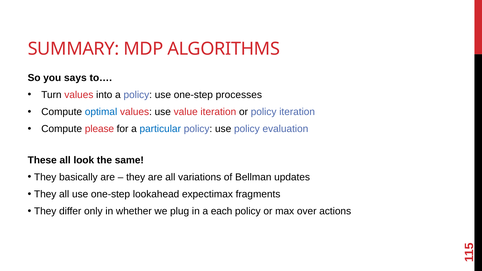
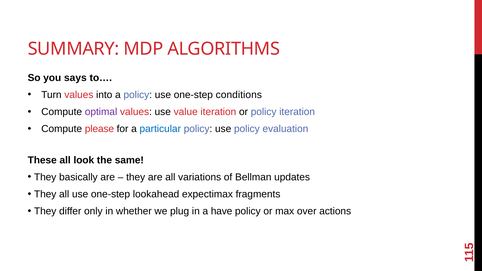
processes: processes -> conditions
optimal colour: blue -> purple
each: each -> have
